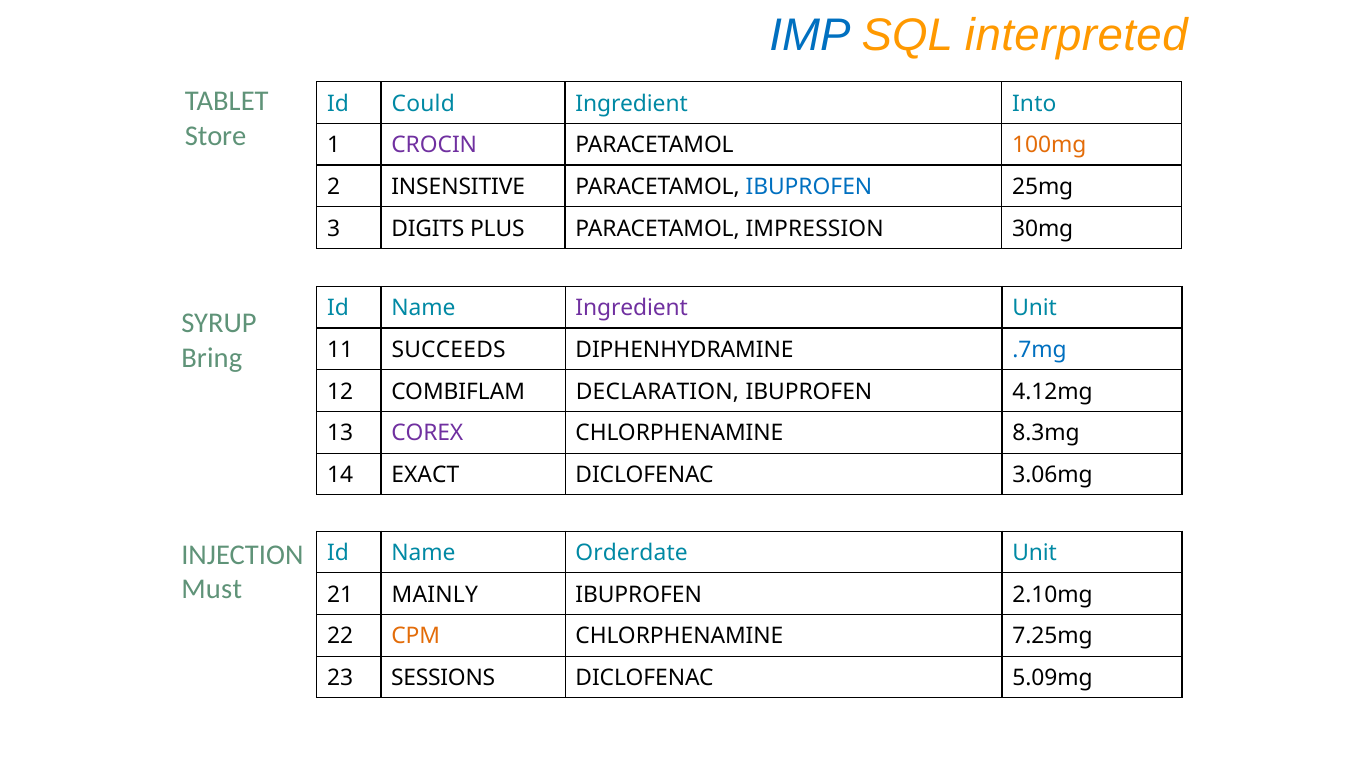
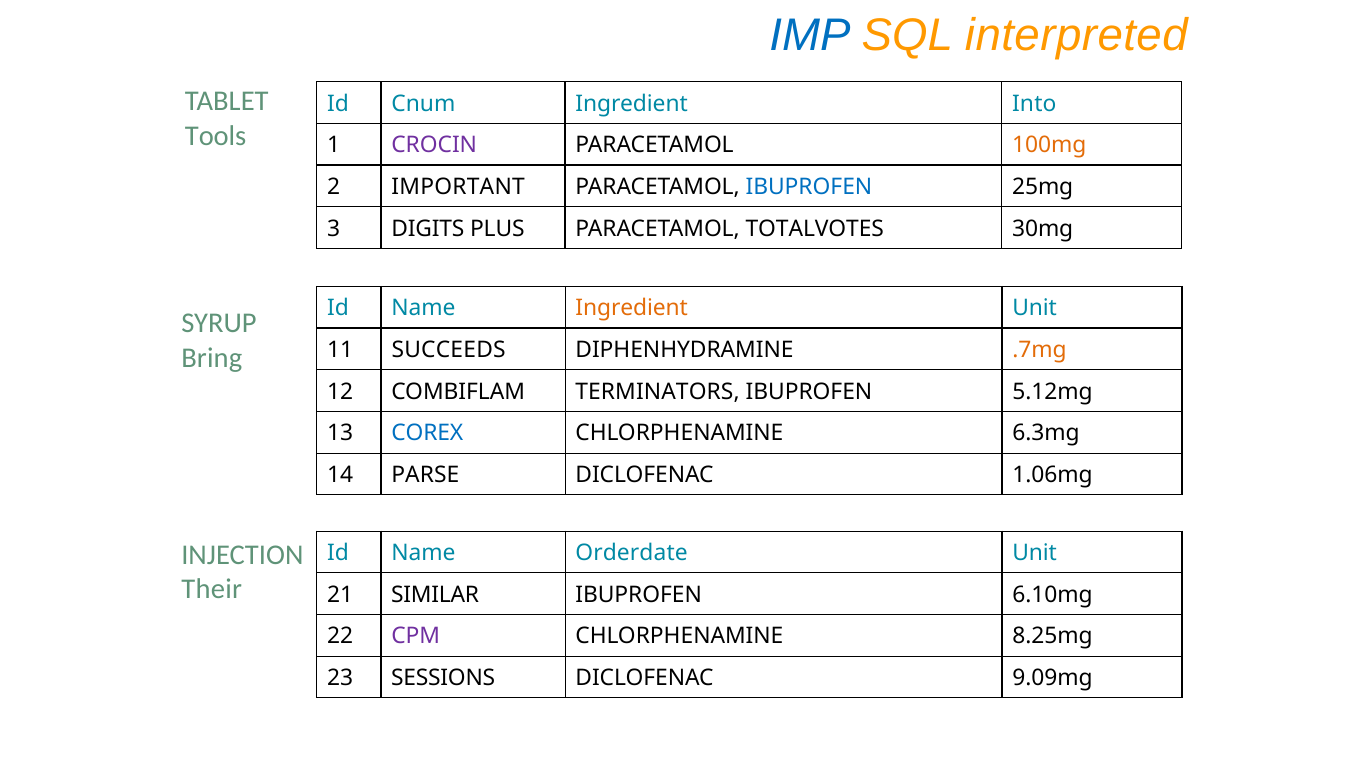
Could: Could -> Cnum
Store: Store -> Tools
INSENSITIVE: INSENSITIVE -> IMPORTANT
IMPRESSION: IMPRESSION -> TOTALVOTES
Ingredient at (632, 308) colour: purple -> orange
.7mg colour: blue -> orange
DECLARATION: DECLARATION -> TERMINATORS
4.12mg: 4.12mg -> 5.12mg
COREX colour: purple -> blue
8.3mg: 8.3mg -> 6.3mg
EXACT: EXACT -> PARSE
3.06mg: 3.06mg -> 1.06mg
Must: Must -> Their
MAINLY: MAINLY -> SIMILAR
2.10mg: 2.10mg -> 6.10mg
CPM colour: orange -> purple
7.25mg: 7.25mg -> 8.25mg
5.09mg: 5.09mg -> 9.09mg
